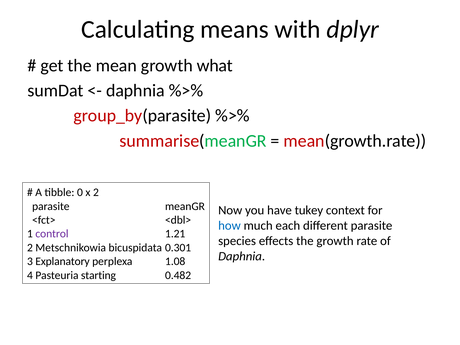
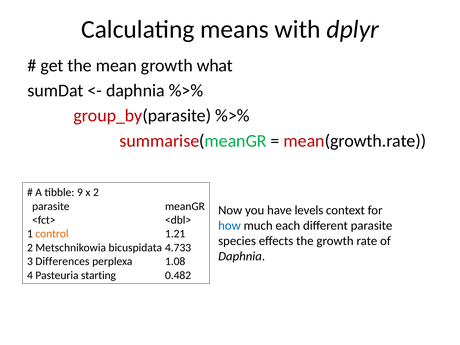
0: 0 -> 9
tukey: tukey -> levels
control colour: purple -> orange
0.301: 0.301 -> 4.733
Explanatory: Explanatory -> Differences
